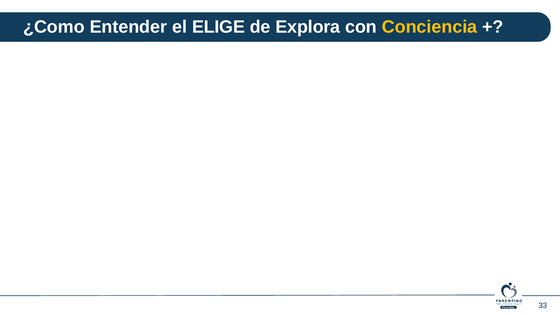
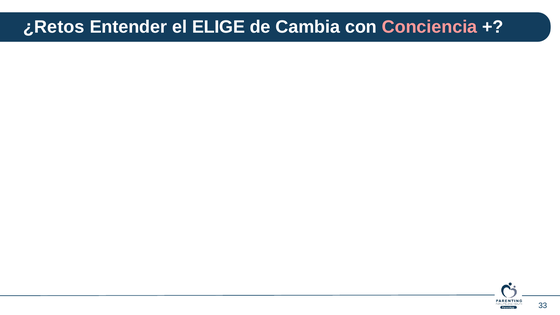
¿Como: ¿Como -> ¿Retos
Explora: Explora -> Cambia
Conciencia colour: yellow -> pink
